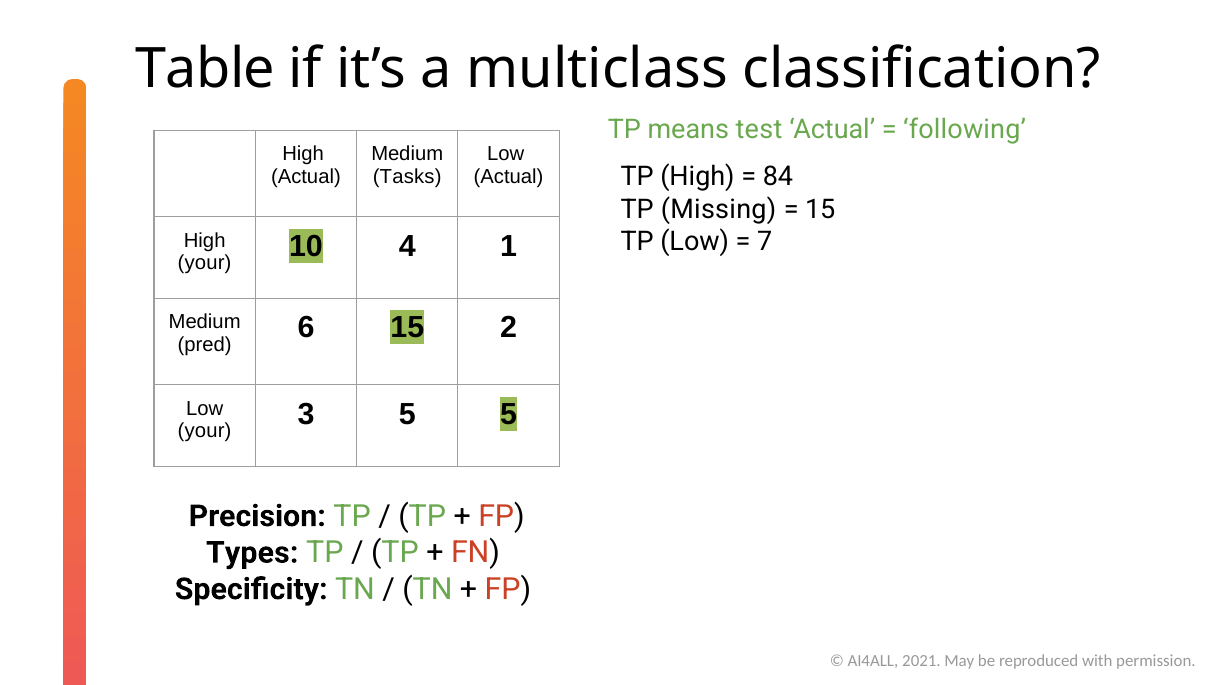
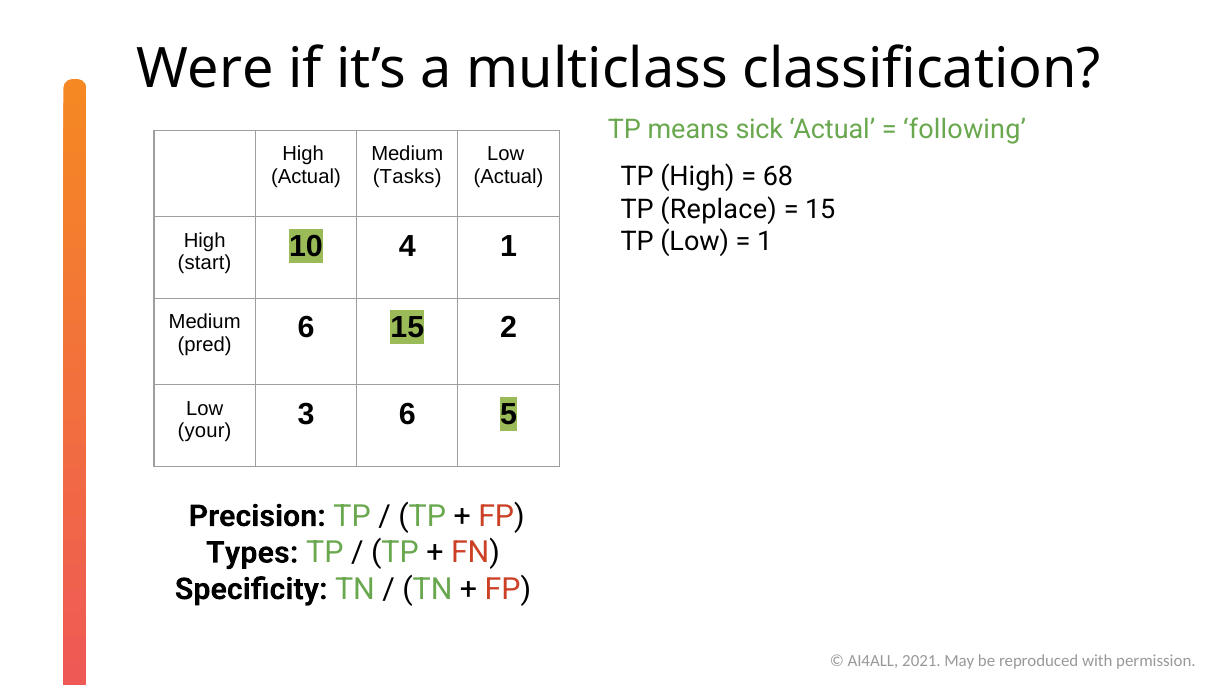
Table: Table -> Were
test: test -> sick
84: 84 -> 68
Missing: Missing -> Replace
7 at (765, 242): 7 -> 1
your at (205, 263): your -> start
3 5: 5 -> 6
